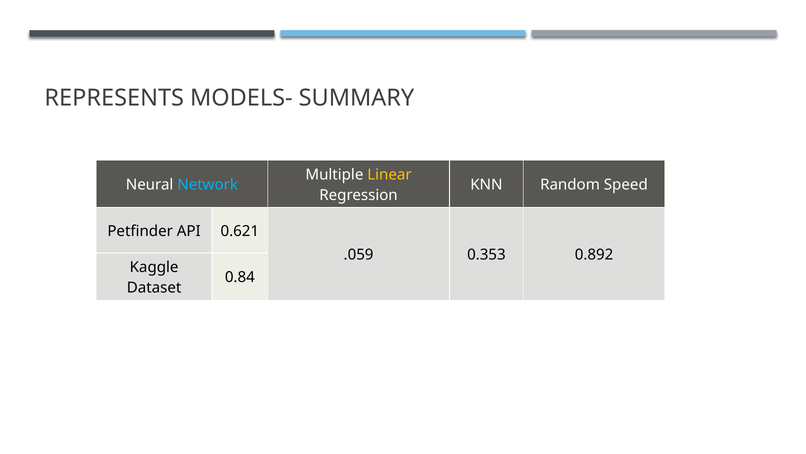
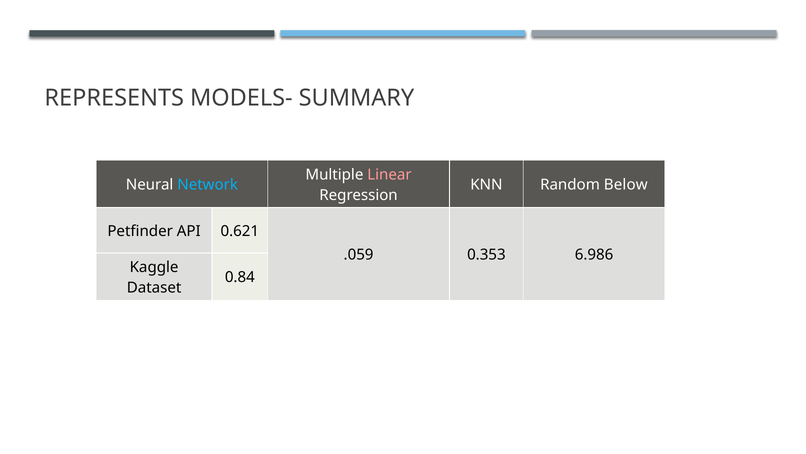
Linear colour: yellow -> pink
Speed: Speed -> Below
0.892: 0.892 -> 6.986
